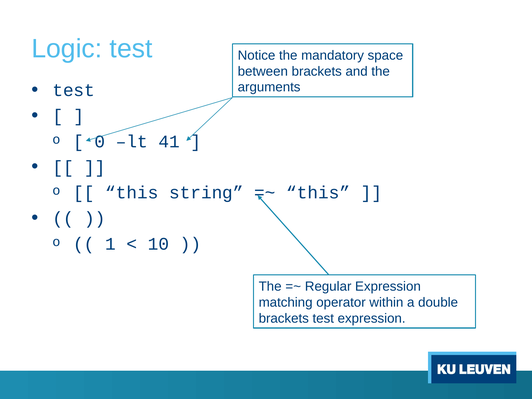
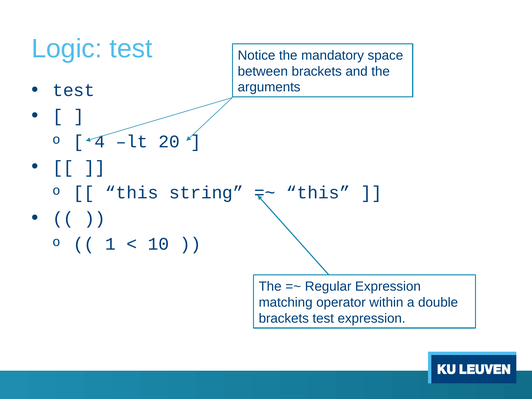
0: 0 -> 4
41: 41 -> 20
